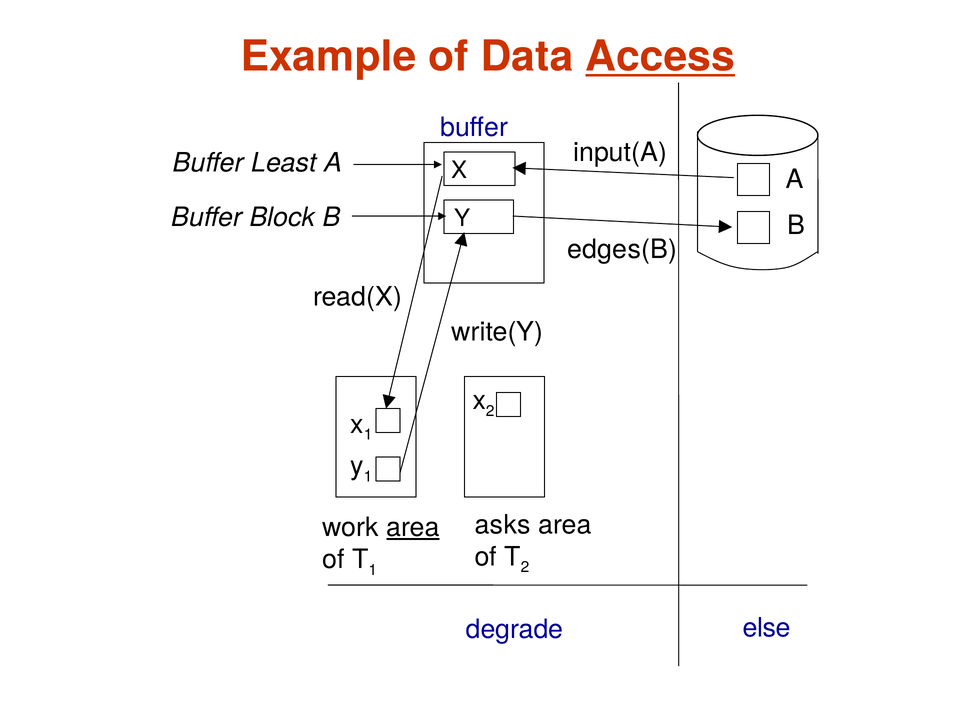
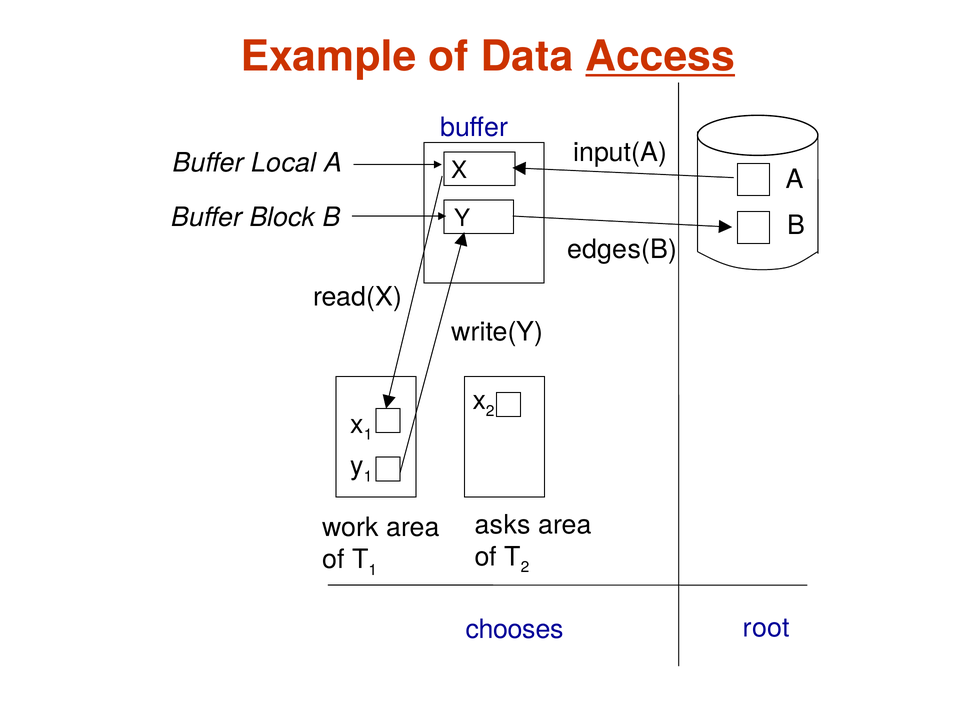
Least: Least -> Local
area at (413, 528) underline: present -> none
else: else -> root
degrade: degrade -> chooses
